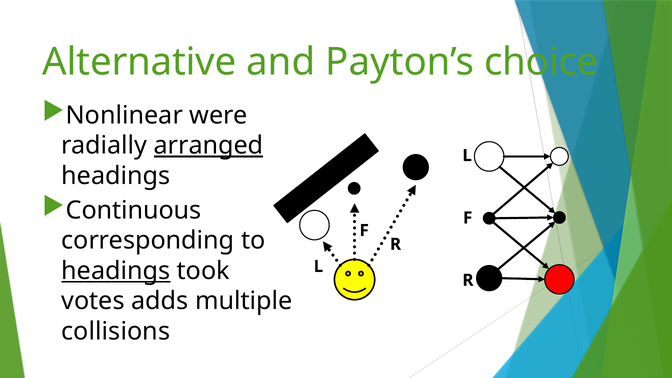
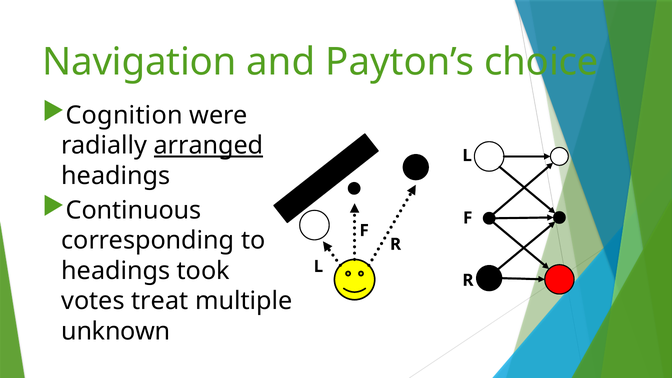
Alternative: Alternative -> Navigation
Nonlinear: Nonlinear -> Cognition
headings at (116, 271) underline: present -> none
adds: adds -> treat
collisions: collisions -> unknown
